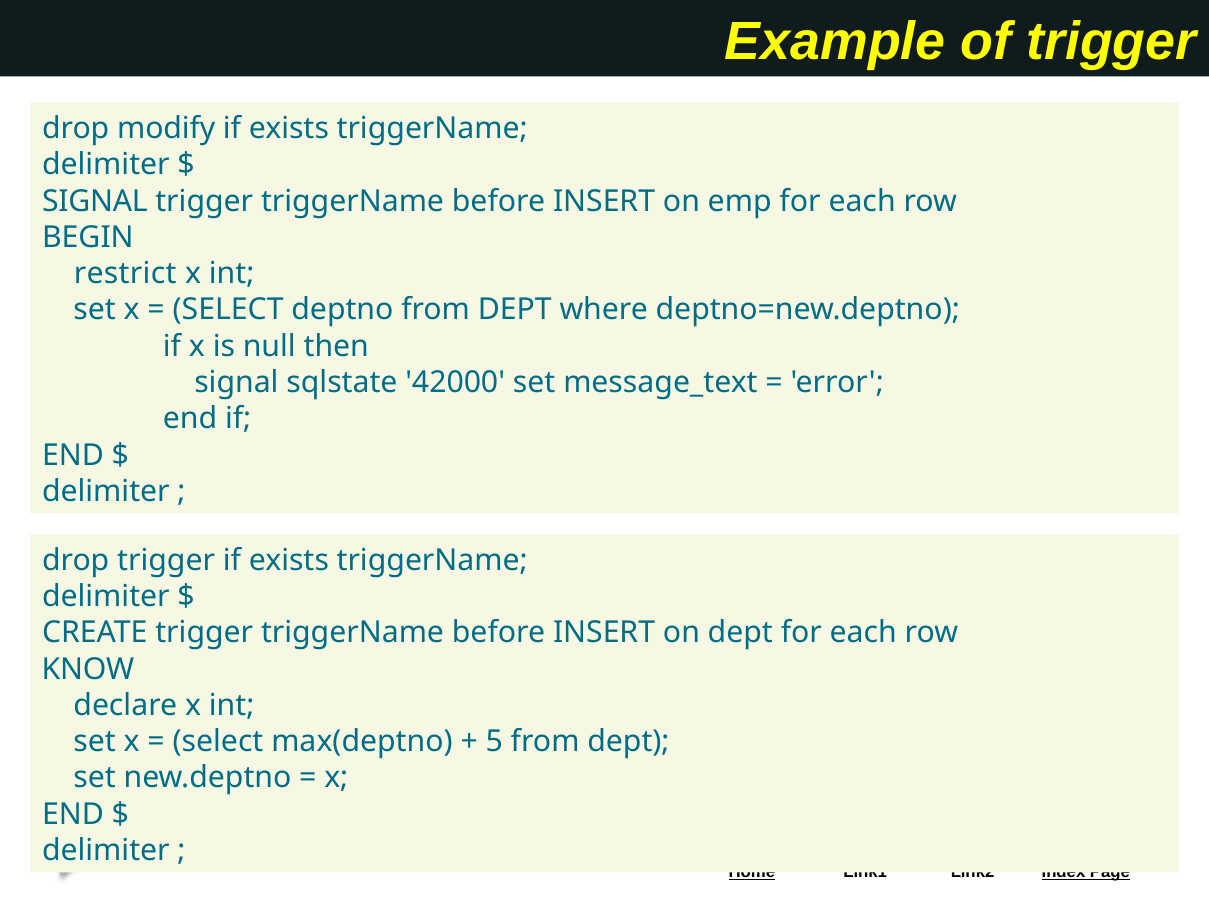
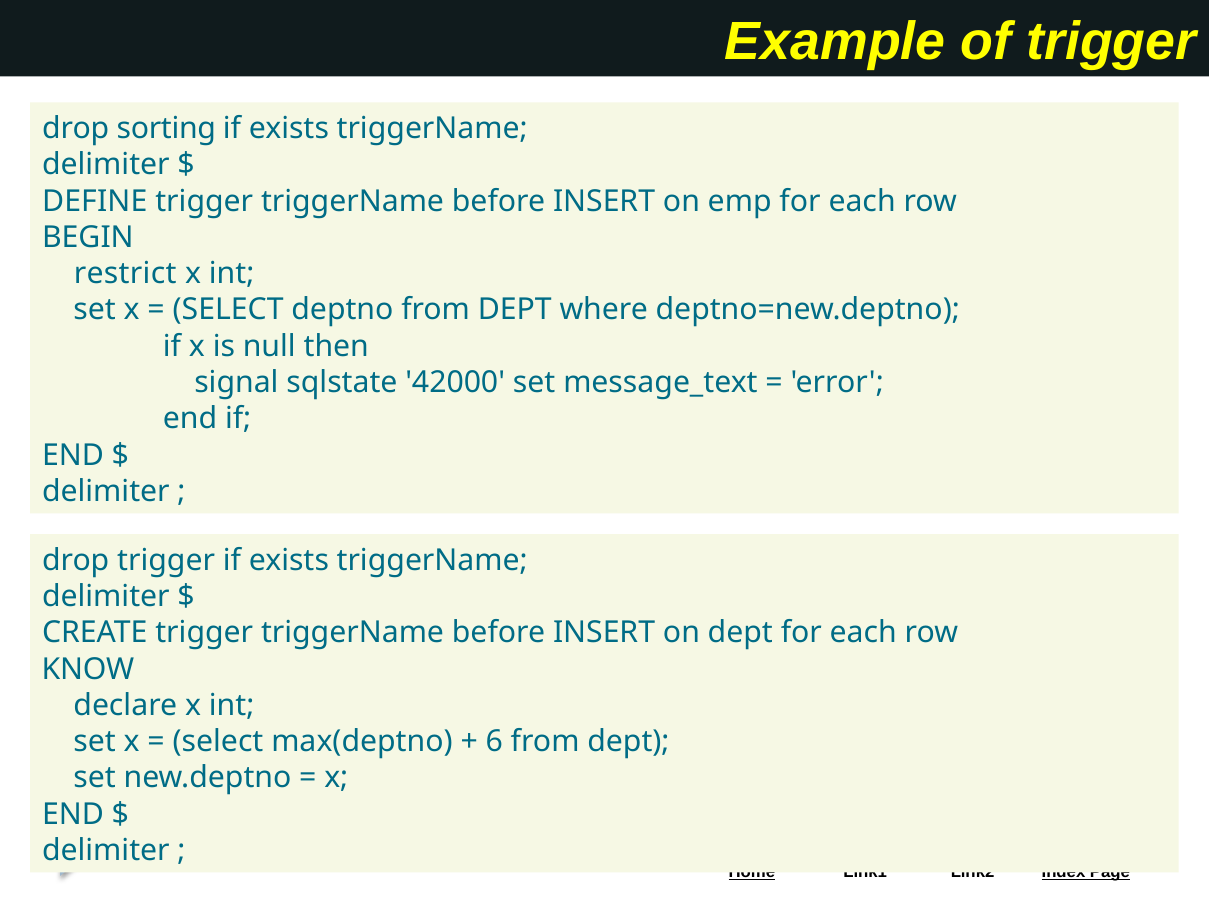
modify: modify -> sorting
SIGNAL at (95, 201): SIGNAL -> DEFINE
5: 5 -> 6
